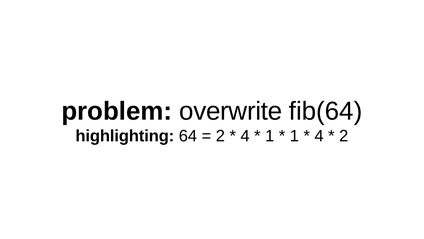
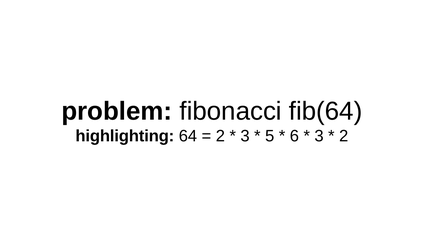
overwrite: overwrite -> fibonacci
4 at (245, 136): 4 -> 3
1 at (270, 136): 1 -> 5
1 at (294, 136): 1 -> 6
4 at (319, 136): 4 -> 3
